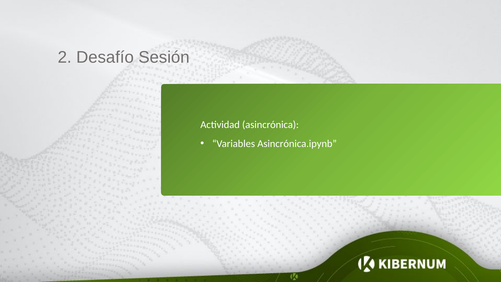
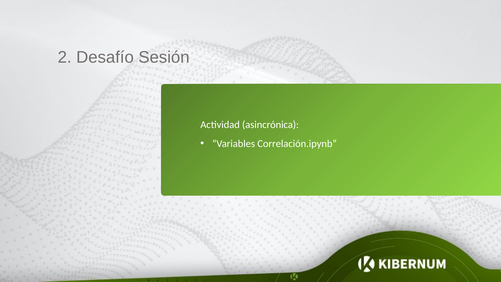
Asincrónica.ipynb: Asincrónica.ipynb -> Correlación.ipynb
